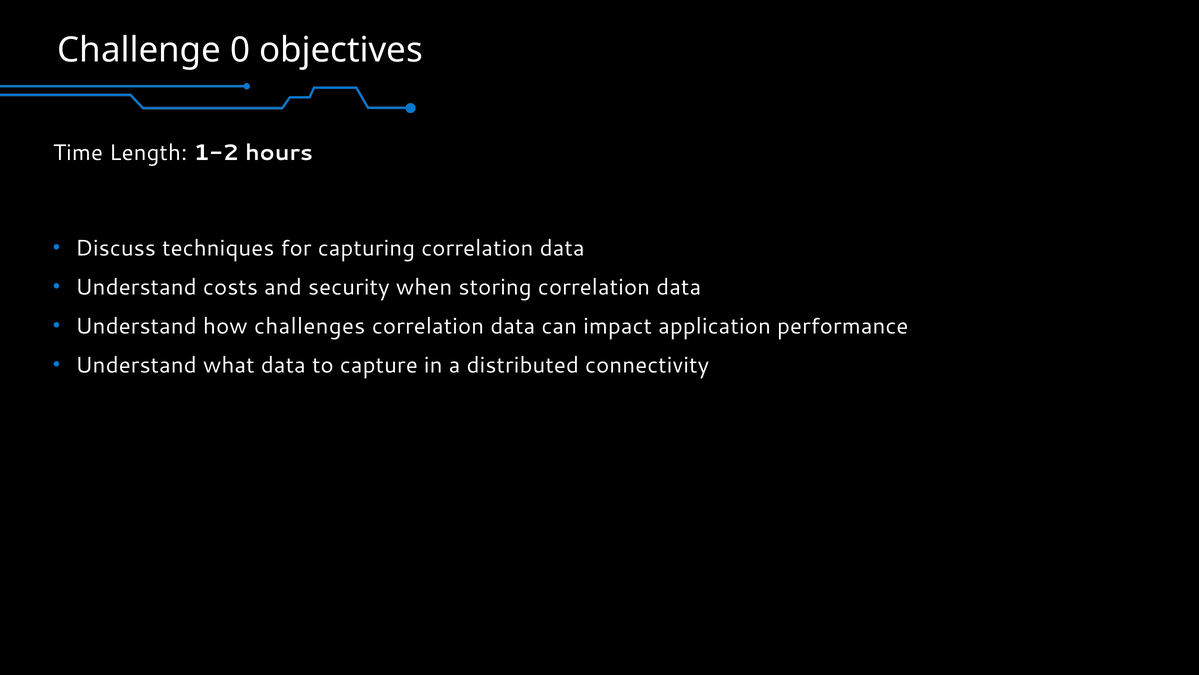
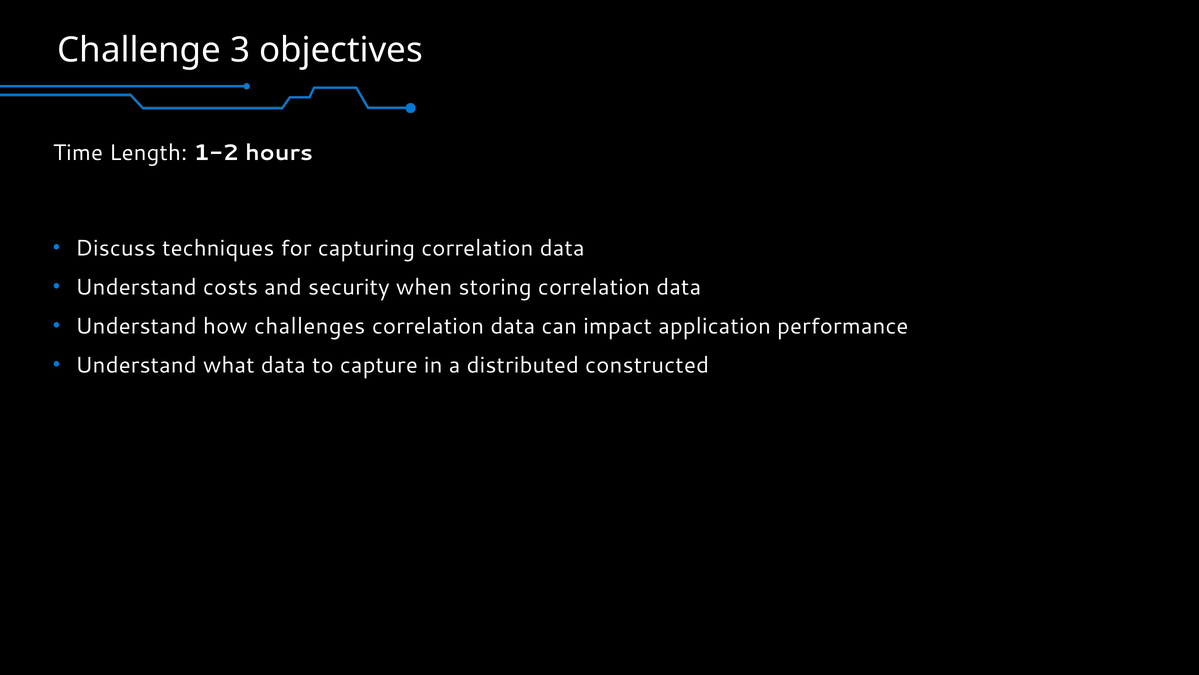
0: 0 -> 3
connectivity: connectivity -> constructed
